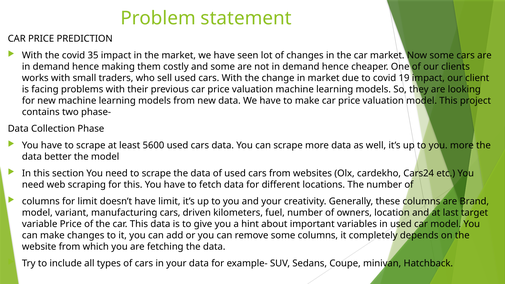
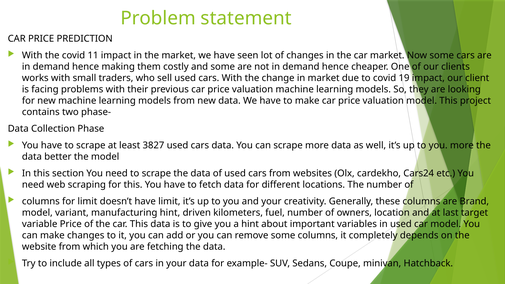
35: 35 -> 11
5600: 5600 -> 3827
manufacturing cars: cars -> hint
